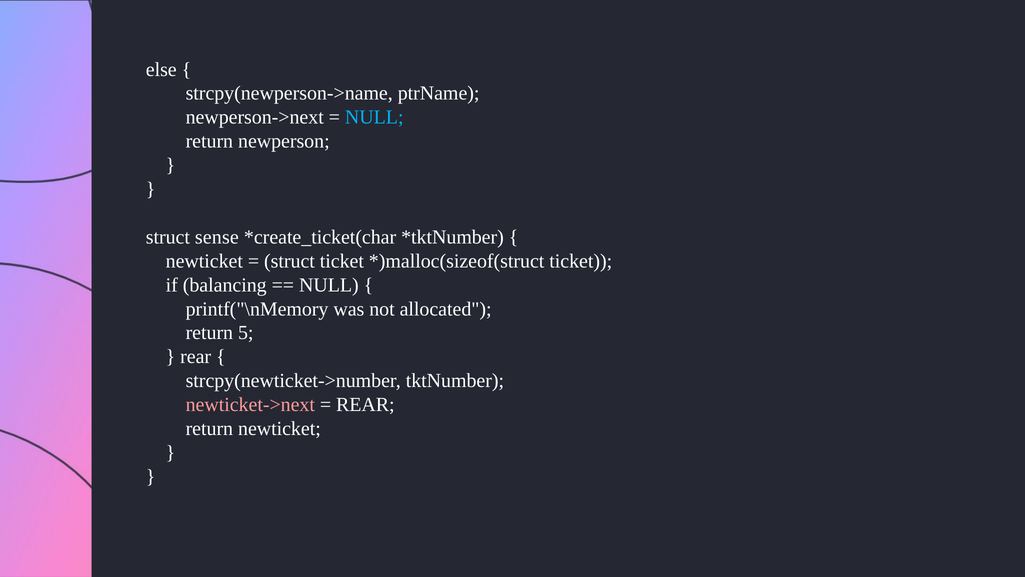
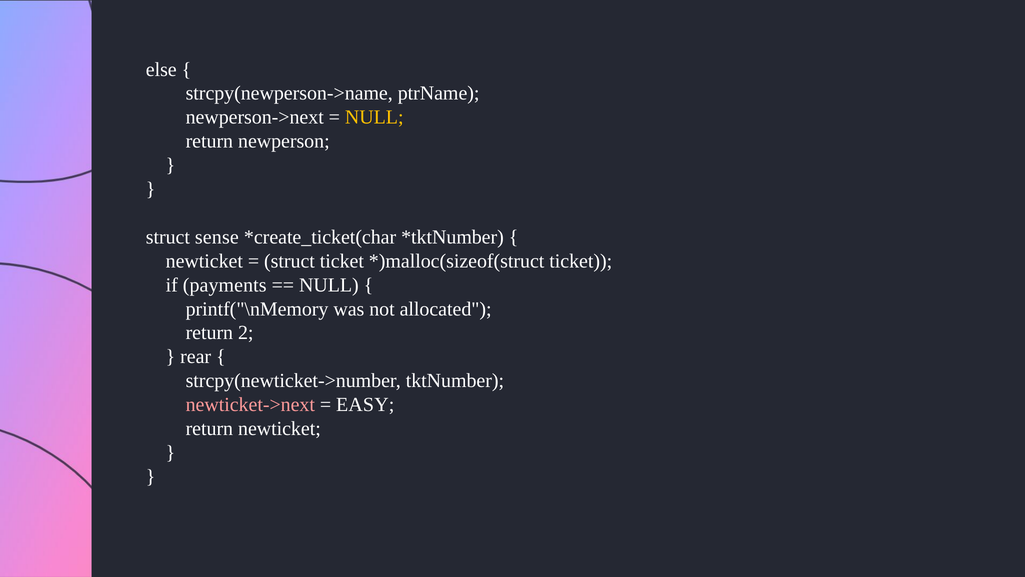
NULL at (374, 117) colour: light blue -> yellow
balancing: balancing -> payments
5: 5 -> 2
REAR at (365, 404): REAR -> EASY
